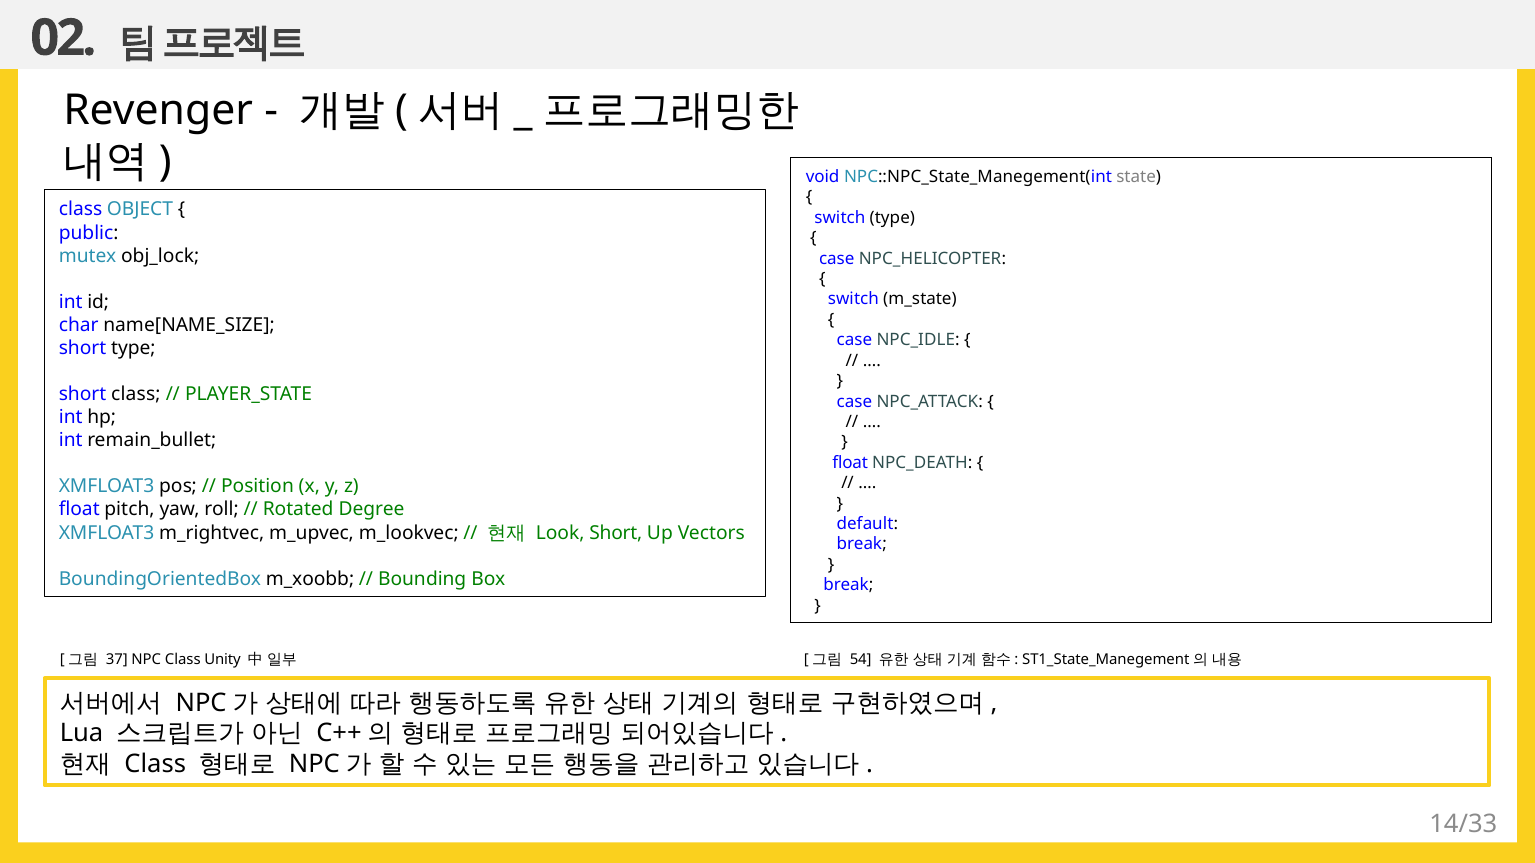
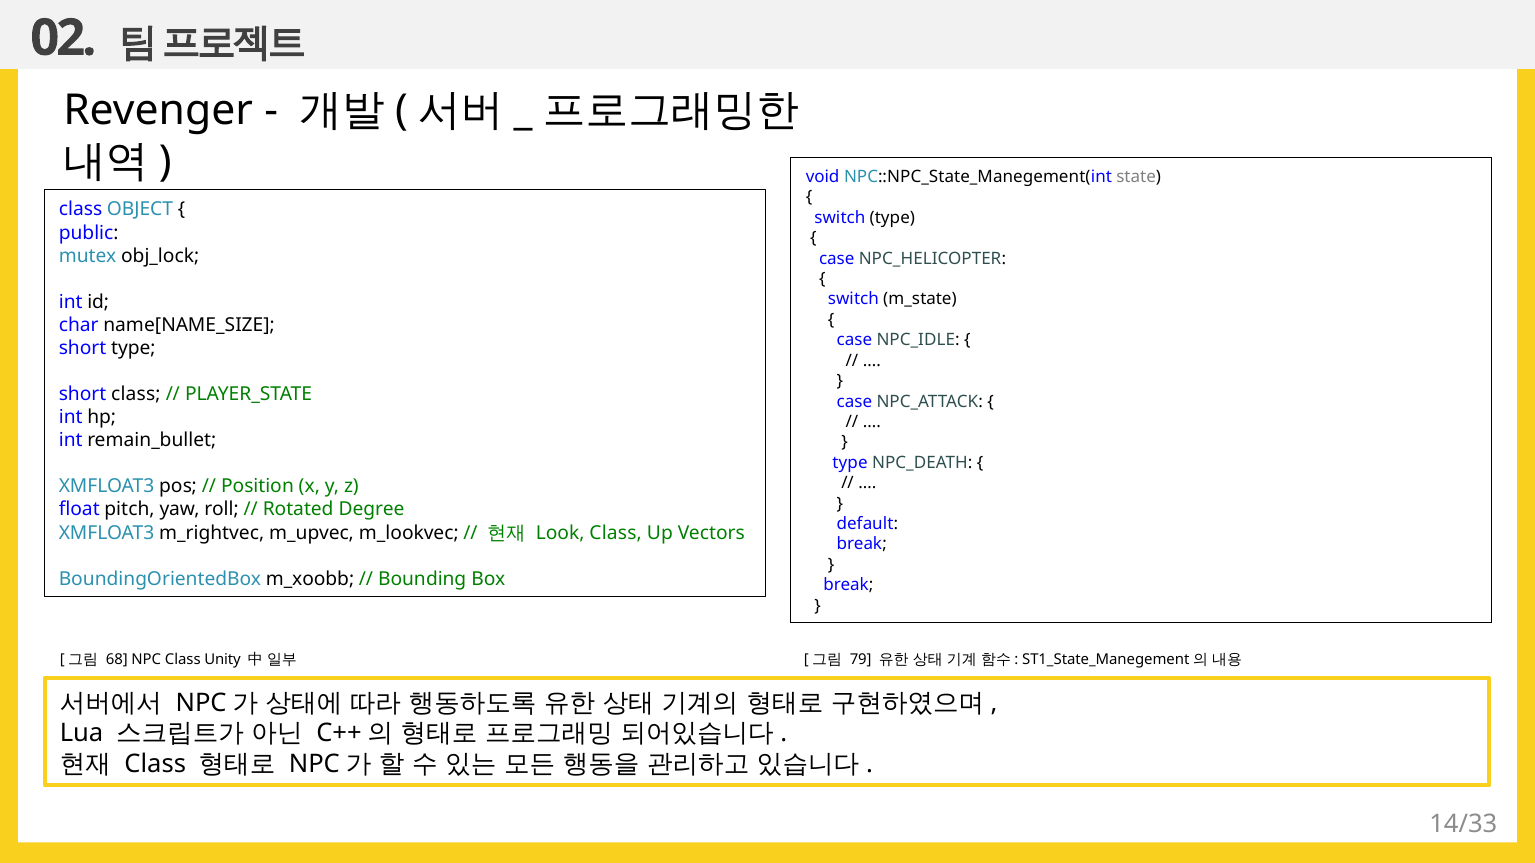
float at (850, 463): float -> type
Look Short: Short -> Class
37: 37 -> 68
54: 54 -> 79
